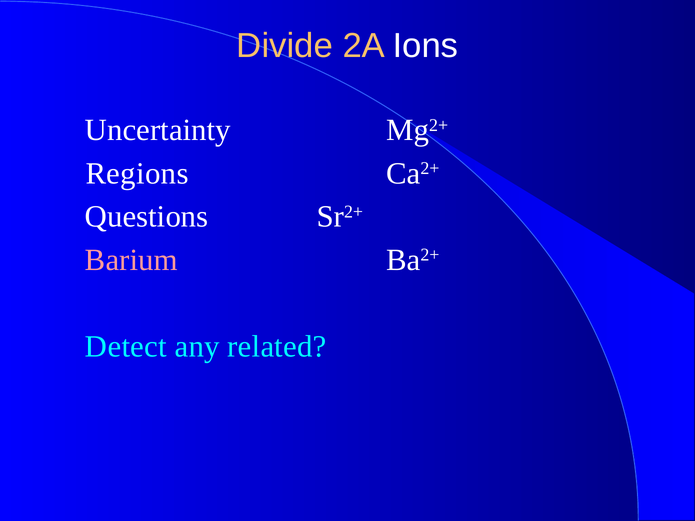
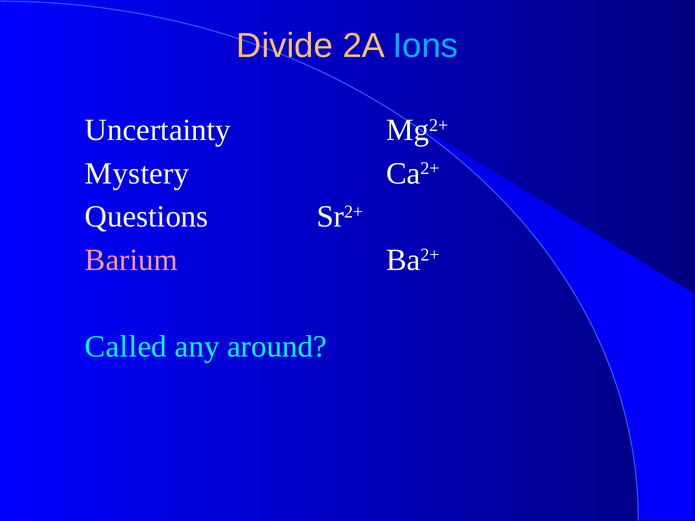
Ions colour: white -> light blue
Regions: Regions -> Mystery
Detect: Detect -> Called
related: related -> around
